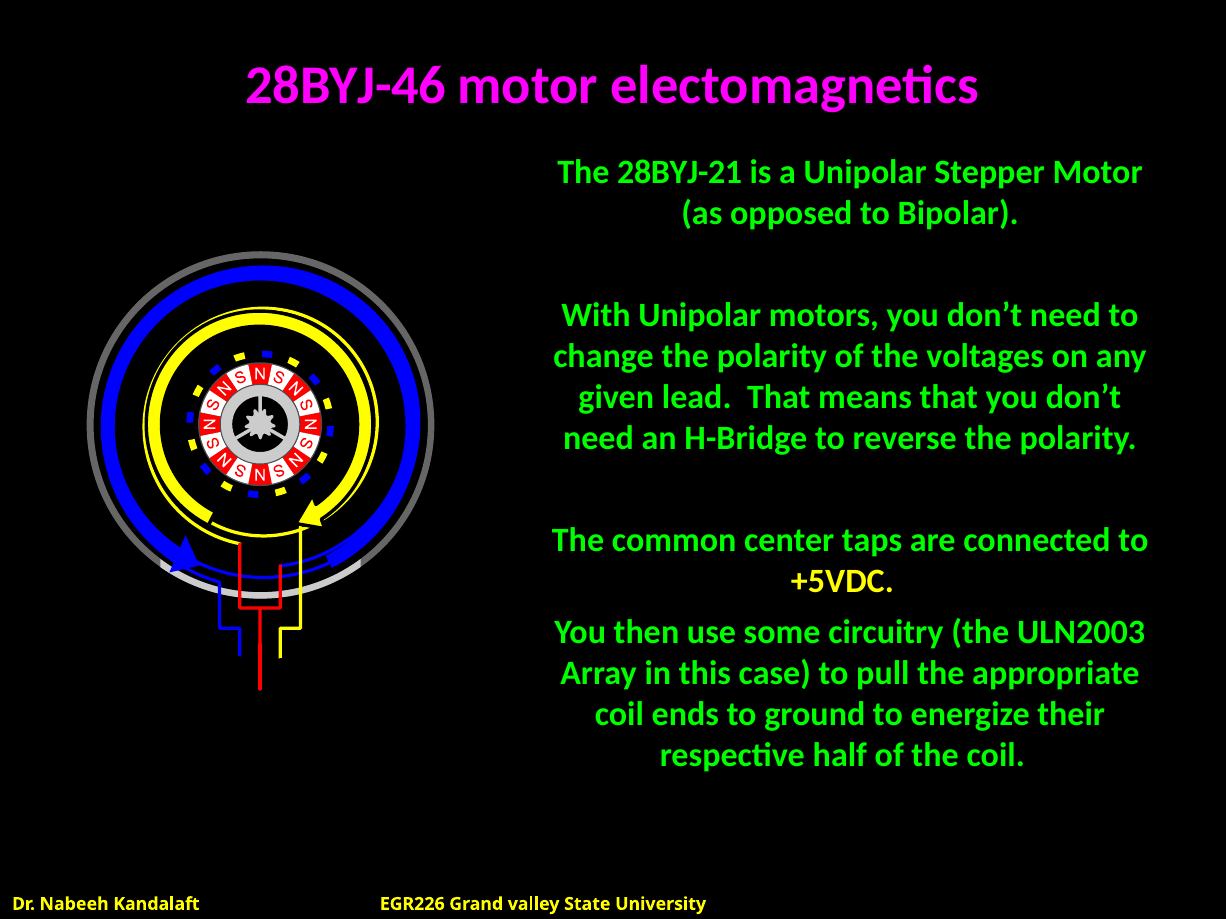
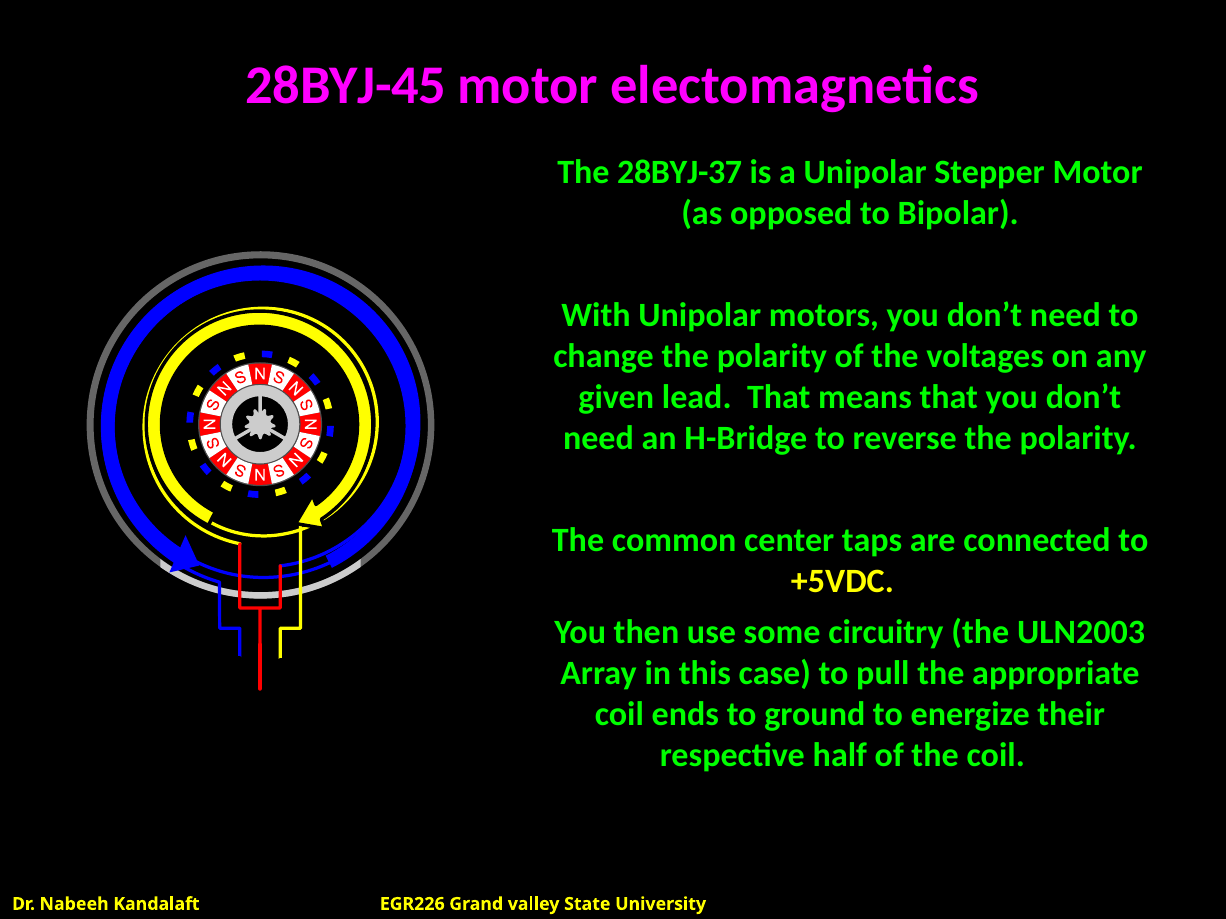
28BYJ-46: 28BYJ-46 -> 28BYJ-45
28BYJ-21: 28BYJ-21 -> 28BYJ-37
